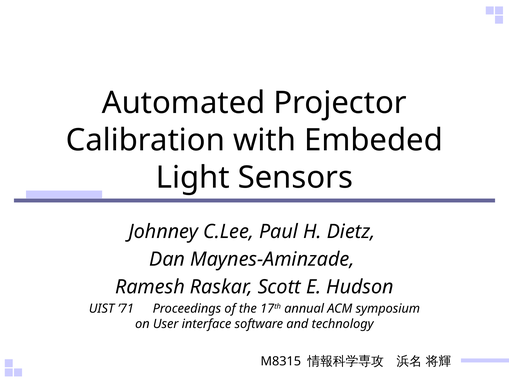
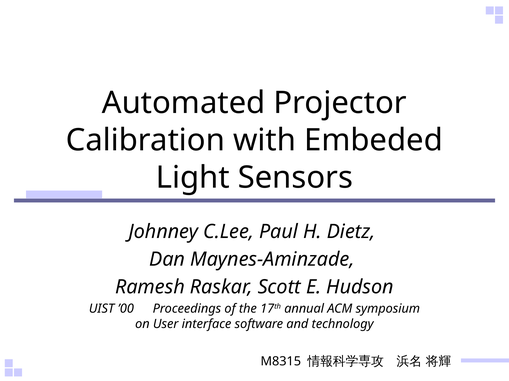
’71: ’71 -> ’00
